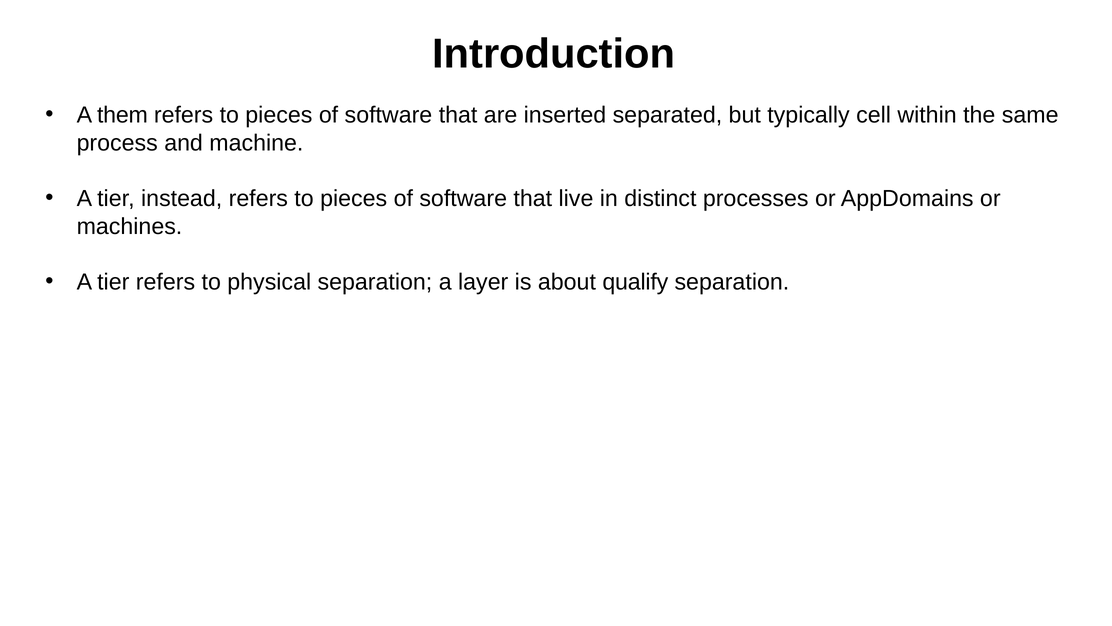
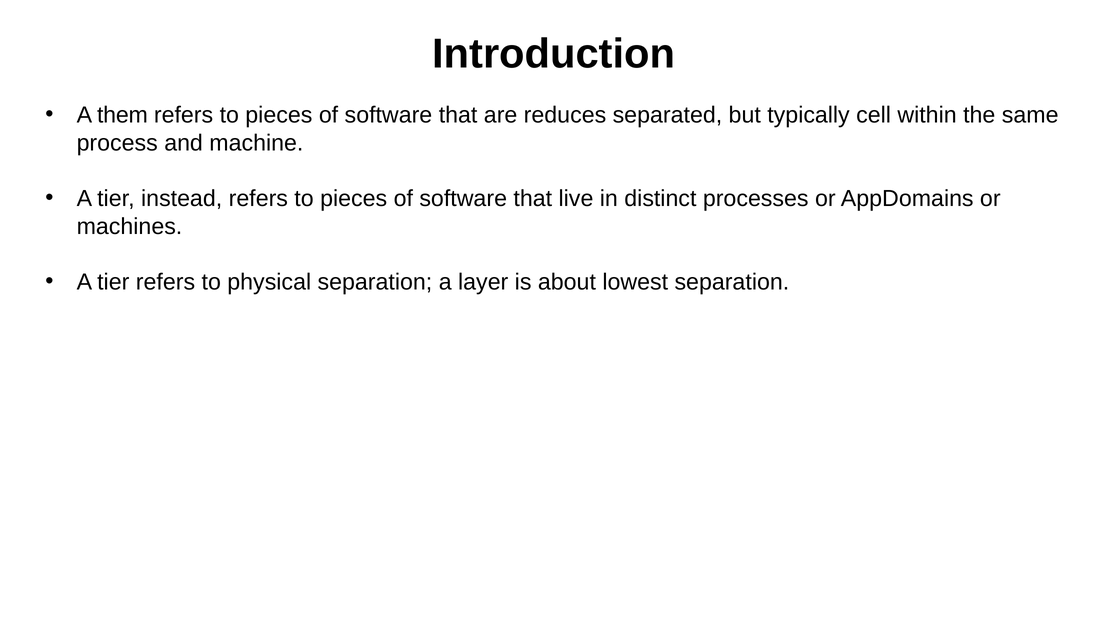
inserted: inserted -> reduces
qualify: qualify -> lowest
